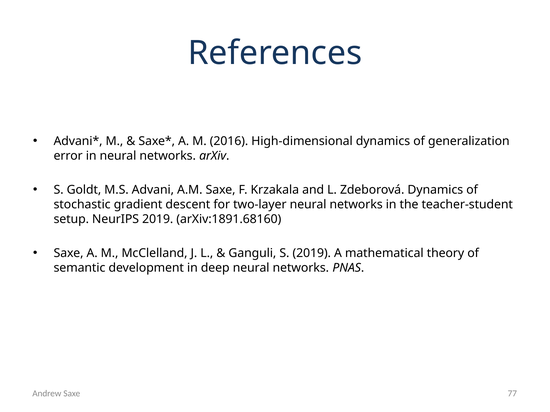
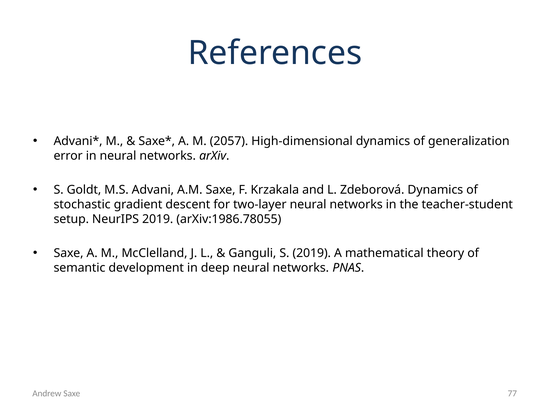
2016: 2016 -> 2057
arXiv:1891.68160: arXiv:1891.68160 -> arXiv:1986.78055
